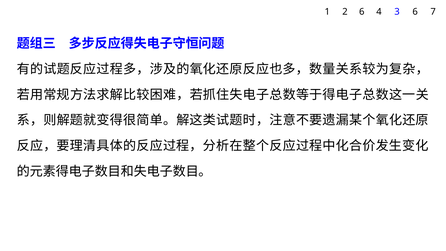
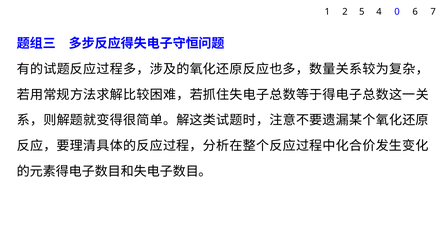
2 6: 6 -> 5
3: 3 -> 0
